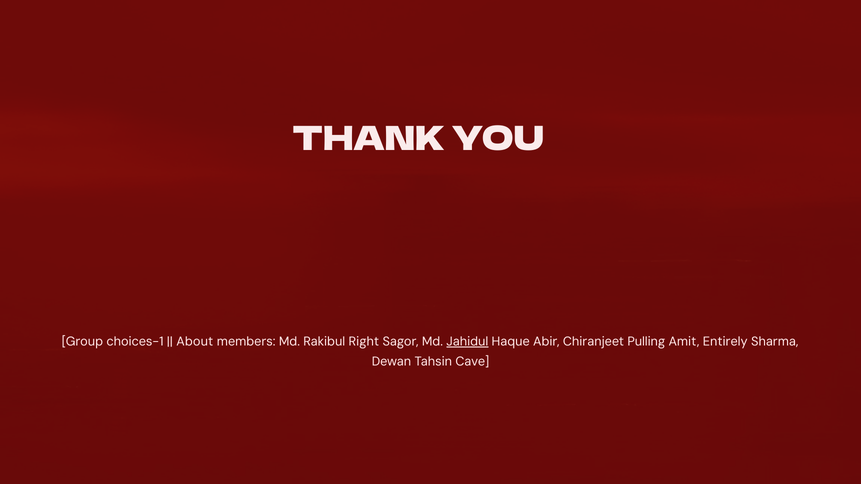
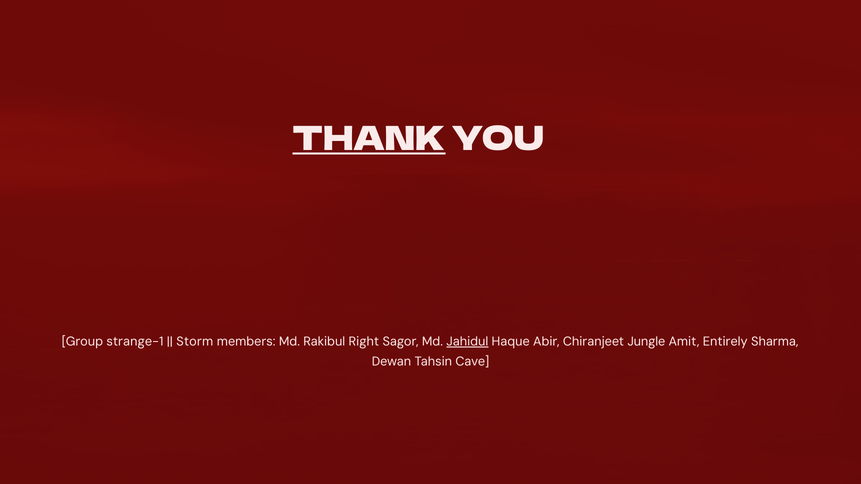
THANK underline: none -> present
choices-1: choices-1 -> strange-1
About: About -> Storm
Pulling: Pulling -> Jungle
